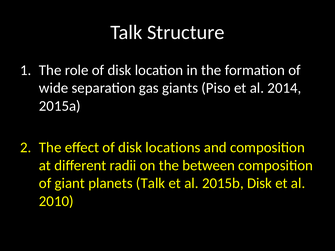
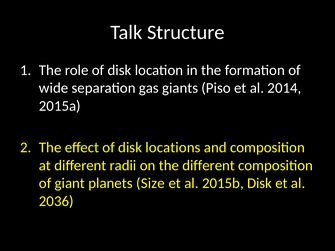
the between: between -> different
planets Talk: Talk -> Size
2010: 2010 -> 2036
